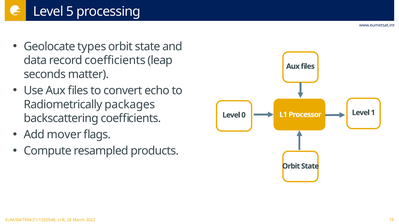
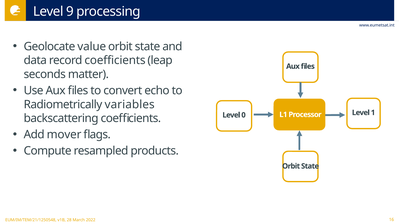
5: 5 -> 9
types: types -> value
packages: packages -> variables
